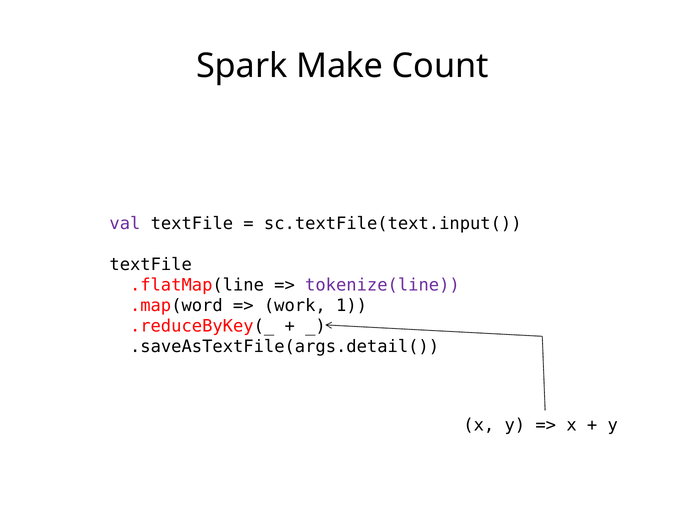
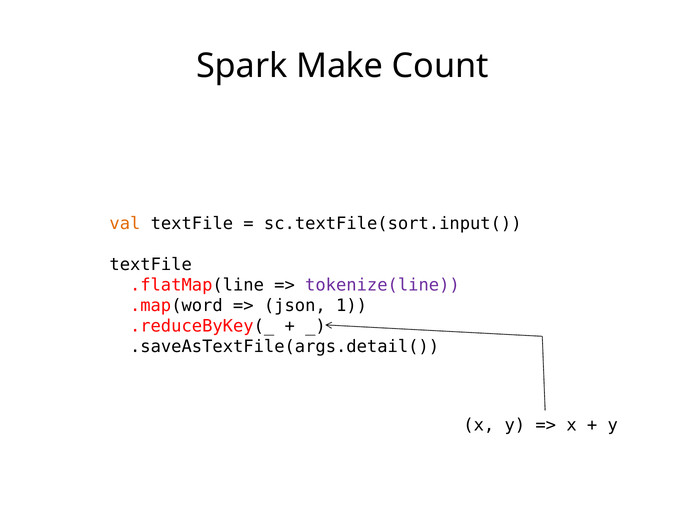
val colour: purple -> orange
sc.textFile(text.input(: sc.textFile(text.input( -> sc.textFile(sort.input(
work: work -> json
